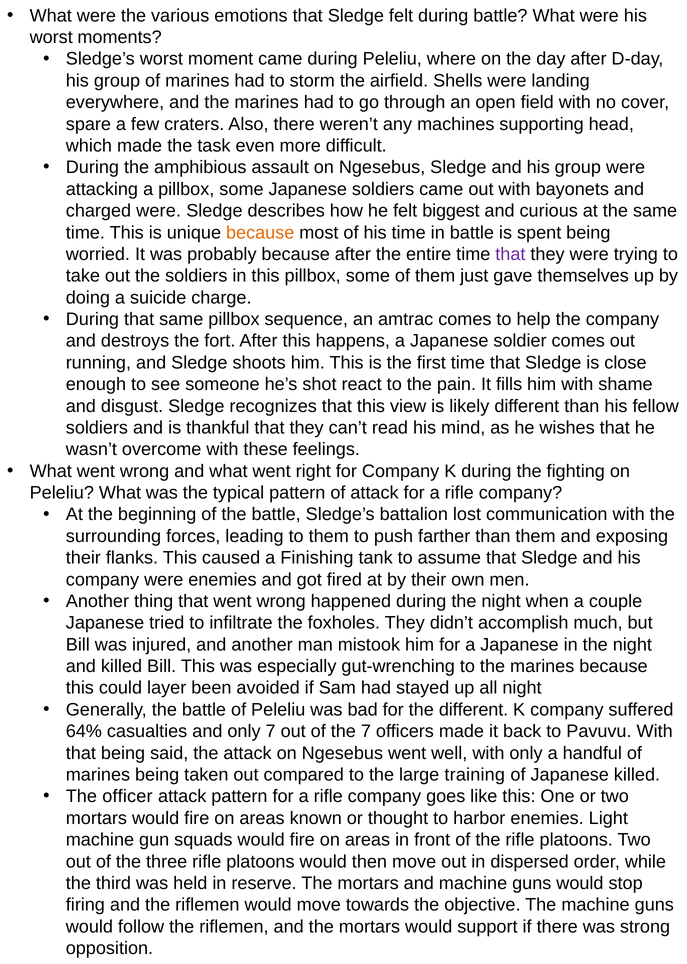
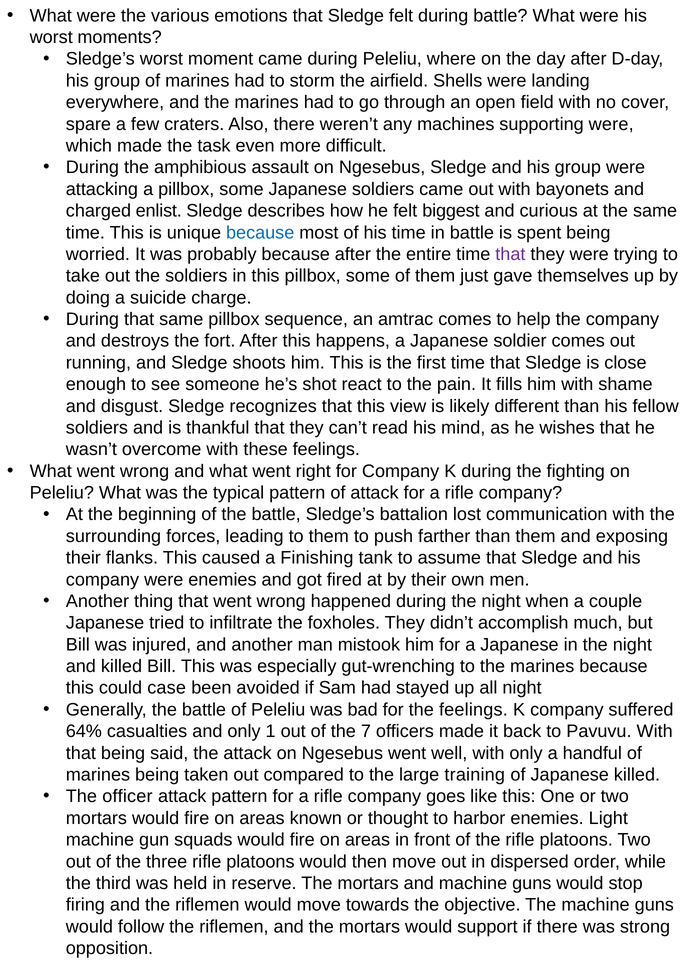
supporting head: head -> were
charged were: were -> enlist
because at (260, 233) colour: orange -> blue
layer: layer -> case
the different: different -> feelings
only 7: 7 -> 1
